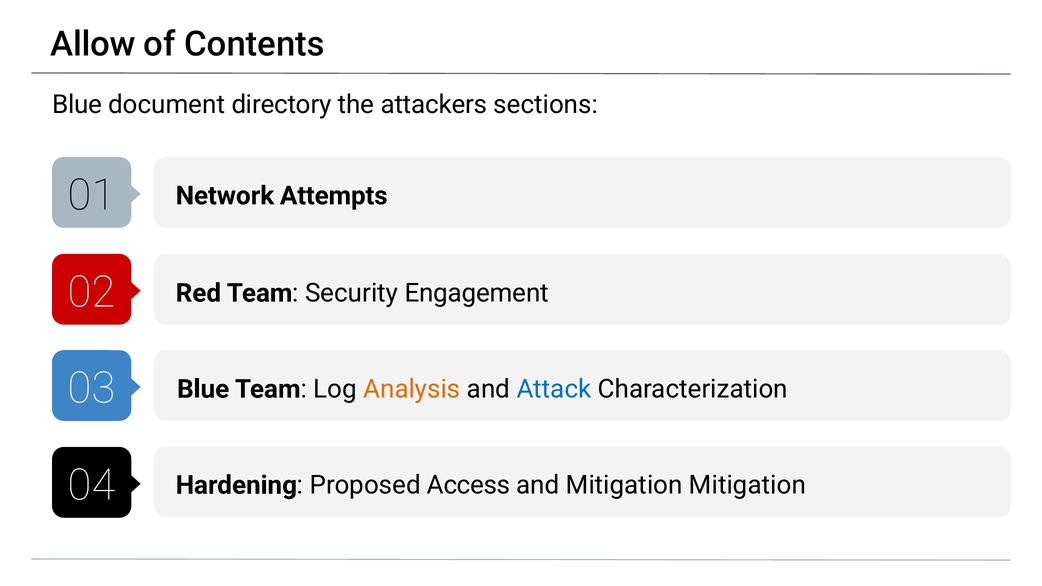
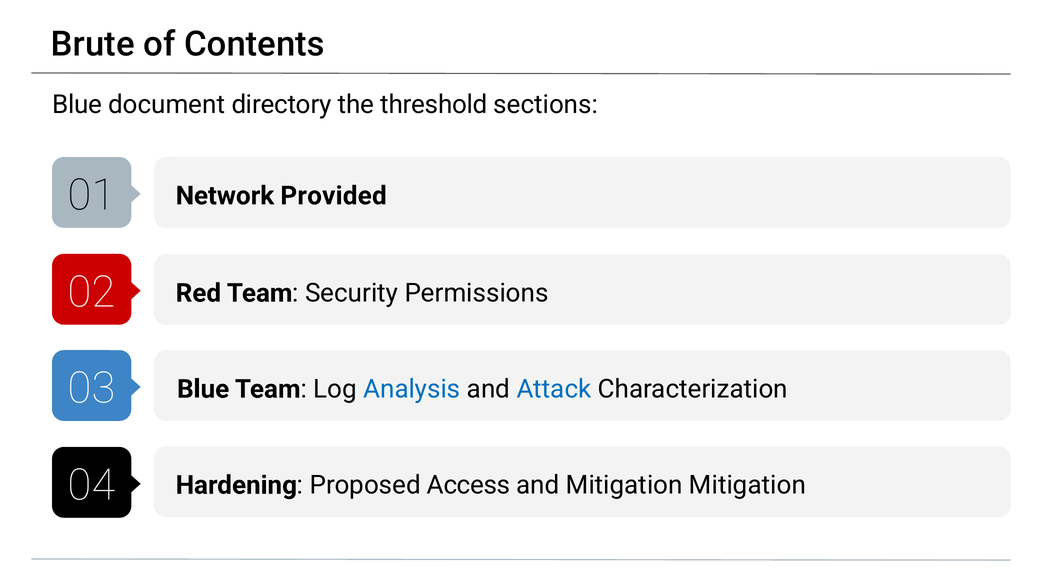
Allow: Allow -> Brute
attackers: attackers -> threshold
Attempts: Attempts -> Provided
Engagement: Engagement -> Permissions
Analysis colour: orange -> blue
